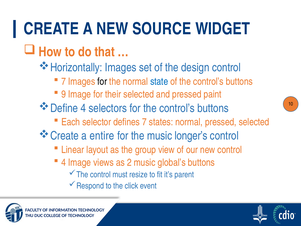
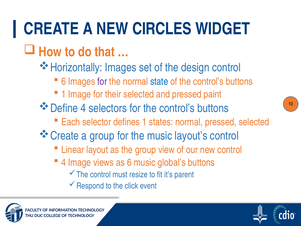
SOURCE: SOURCE -> CIRCLES
7 at (64, 81): 7 -> 6
for at (102, 81) colour: black -> purple
9 at (64, 94): 9 -> 1
defines 7: 7 -> 1
a entire: entire -> group
longer’s: longer’s -> layout’s
as 2: 2 -> 6
